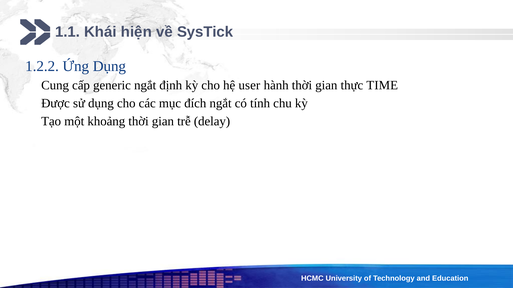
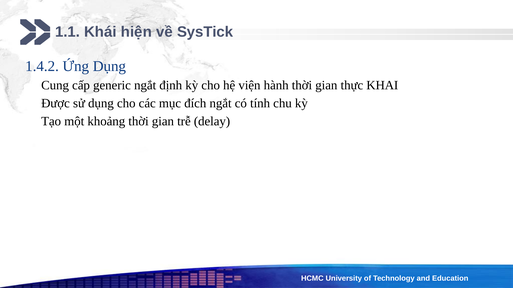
1.2.2: 1.2.2 -> 1.4.2
user: user -> viện
TIME: TIME -> KHAI
